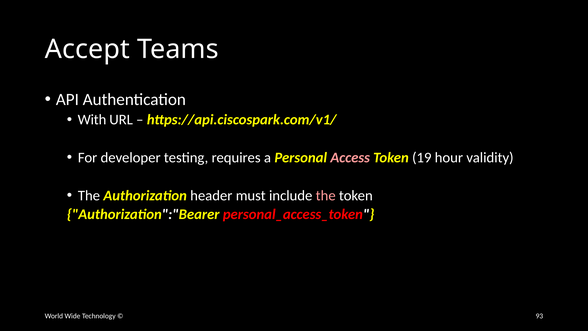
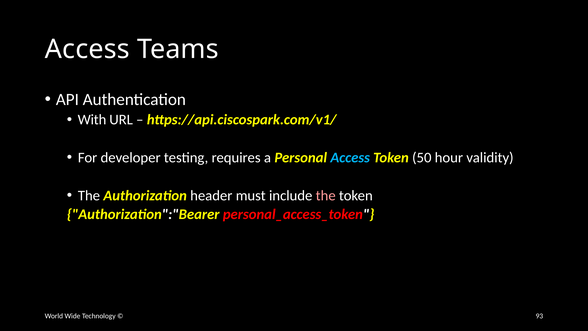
Accept at (87, 49): Accept -> Access
Access at (350, 157) colour: pink -> light blue
19: 19 -> 50
